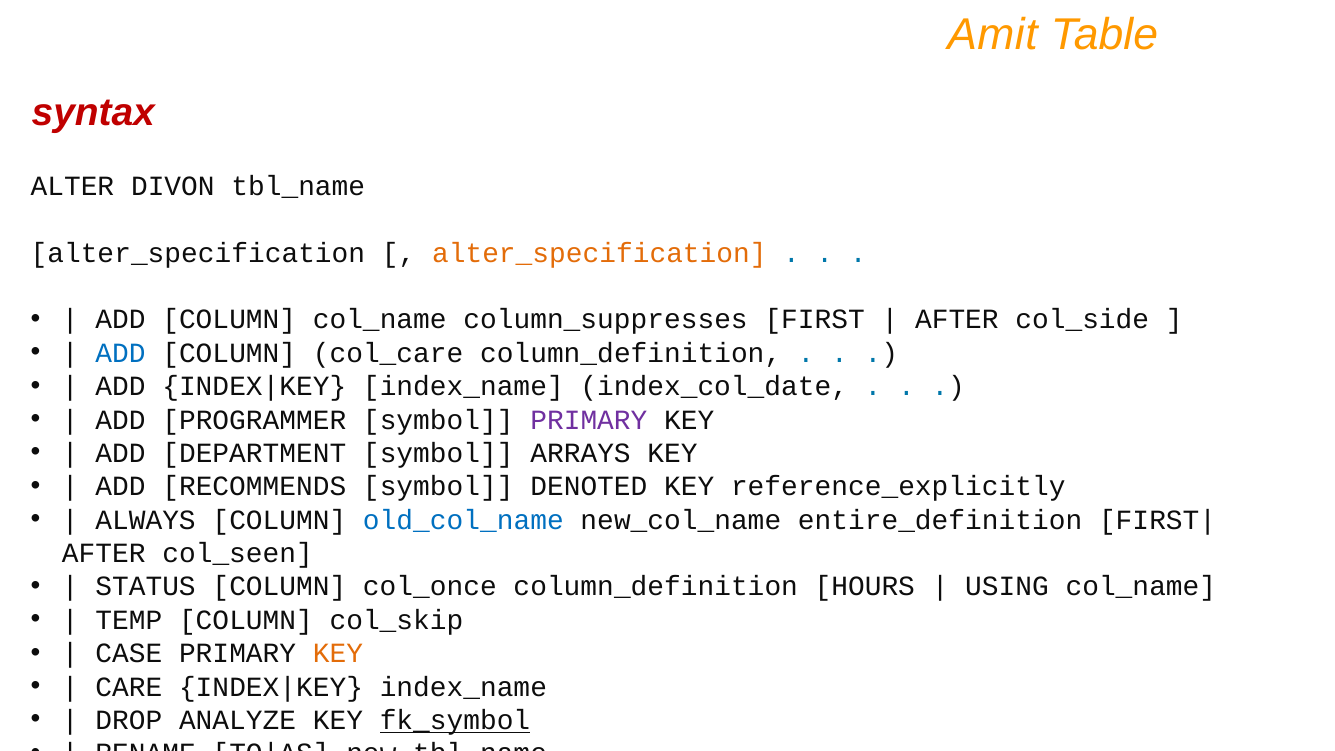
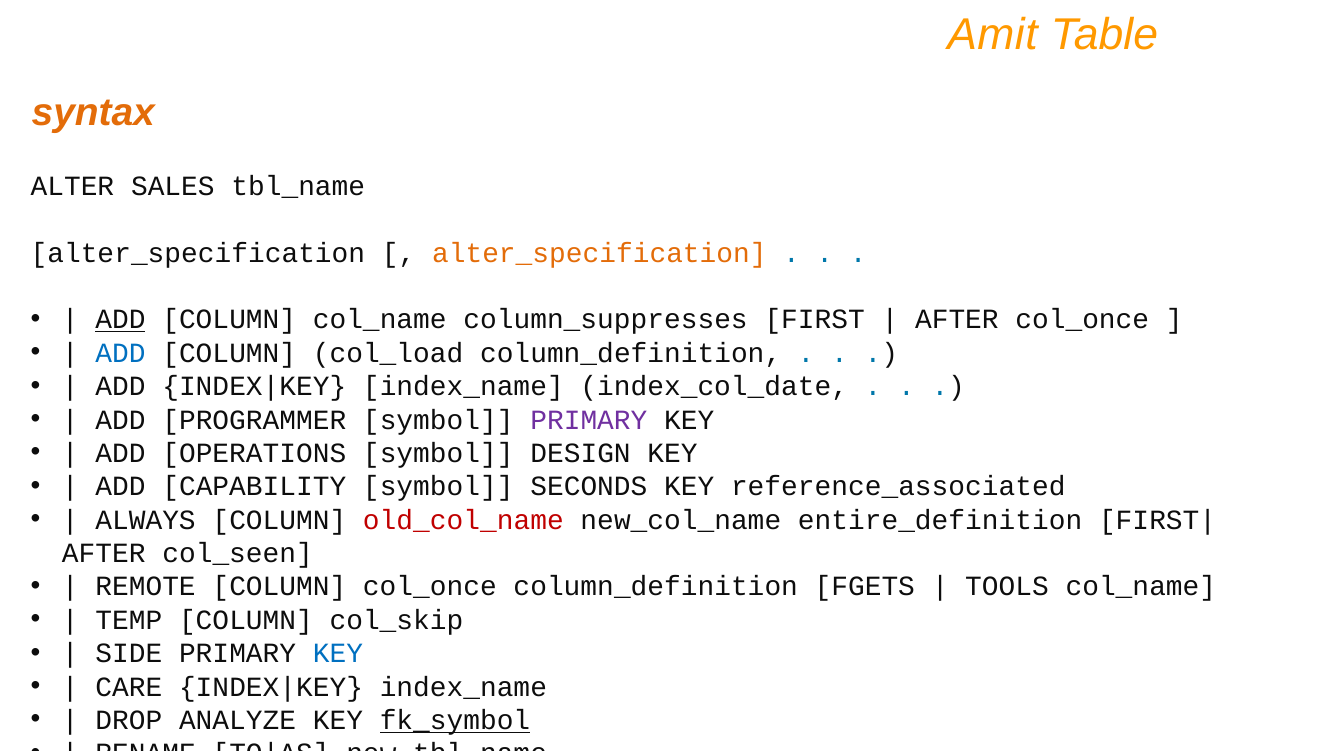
syntax colour: red -> orange
DIVON: DIVON -> SALES
ADD at (120, 320) underline: none -> present
AFTER col_side: col_side -> col_once
col_care: col_care -> col_load
DEPARTMENT: DEPARTMENT -> OPERATIONS
ARRAYS: ARRAYS -> DESIGN
RECOMMENDS: RECOMMENDS -> CAPABILITY
DENOTED: DENOTED -> SECONDS
reference_explicitly: reference_explicitly -> reference_associated
old_col_name colour: blue -> red
STATUS: STATUS -> REMOTE
HOURS: HOURS -> FGETS
USING: USING -> TOOLS
CASE: CASE -> SIDE
KEY at (338, 654) colour: orange -> blue
